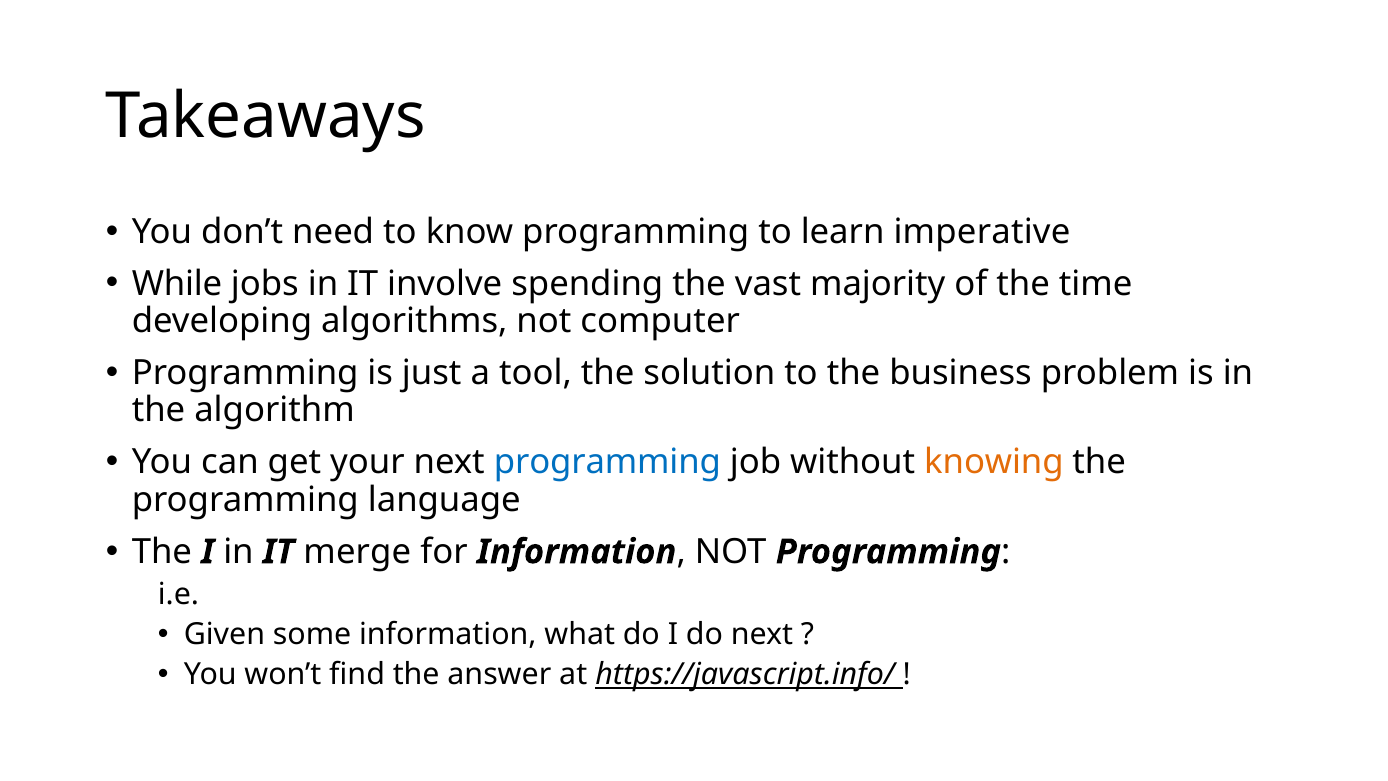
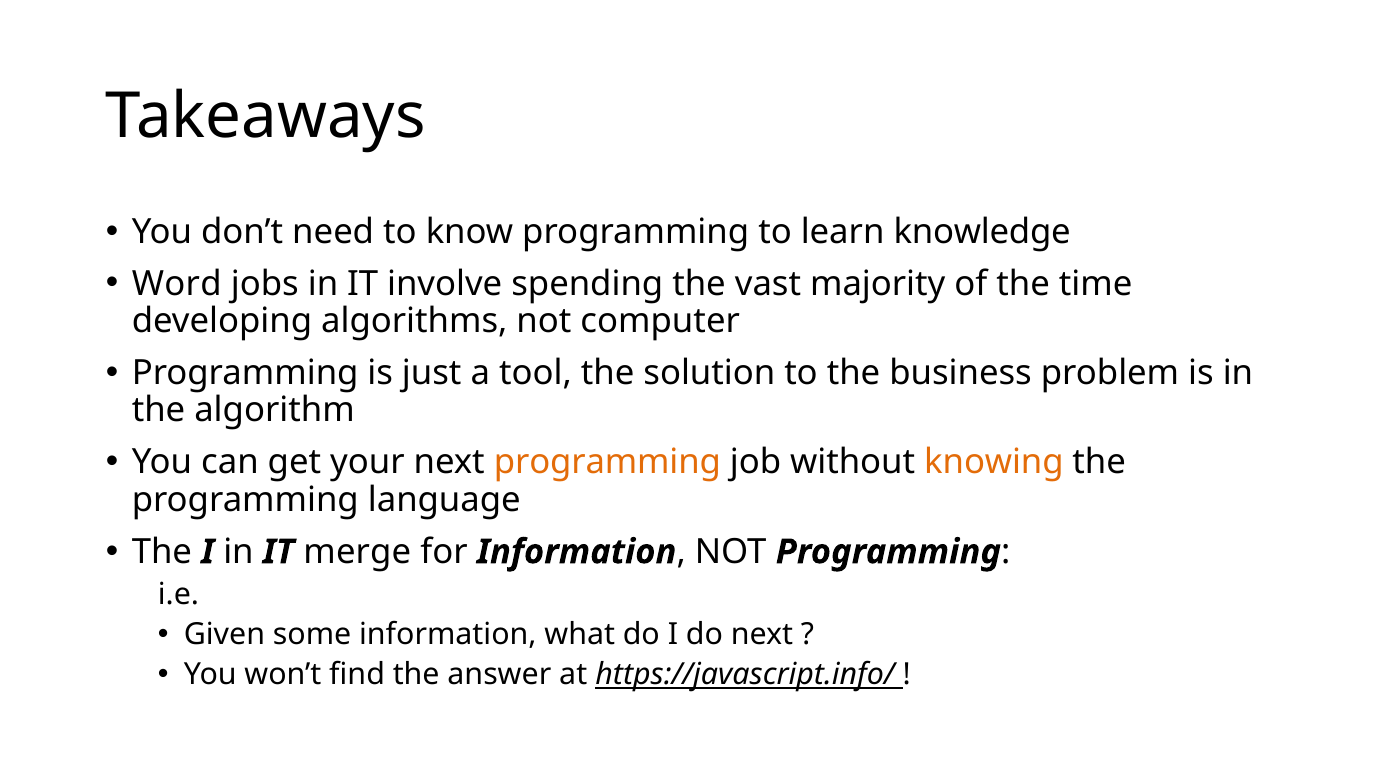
imperative: imperative -> knowledge
While: While -> Word
programming at (607, 462) colour: blue -> orange
